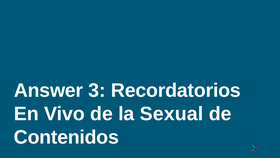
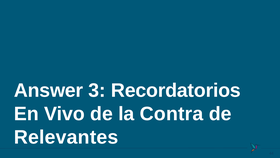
Sexual: Sexual -> Contra
Contenidos: Contenidos -> Relevantes
